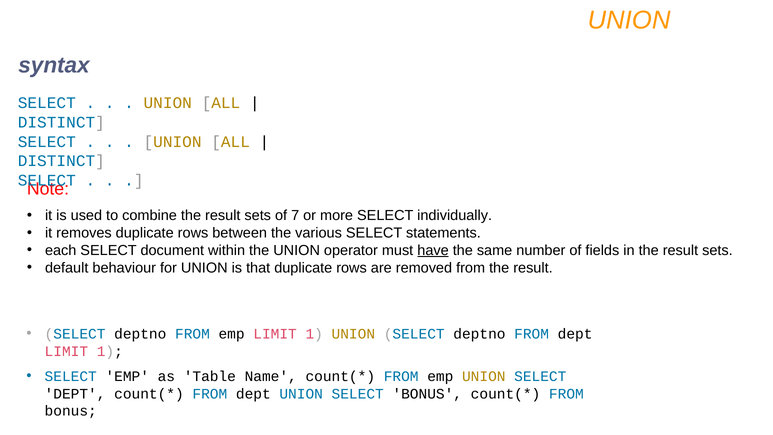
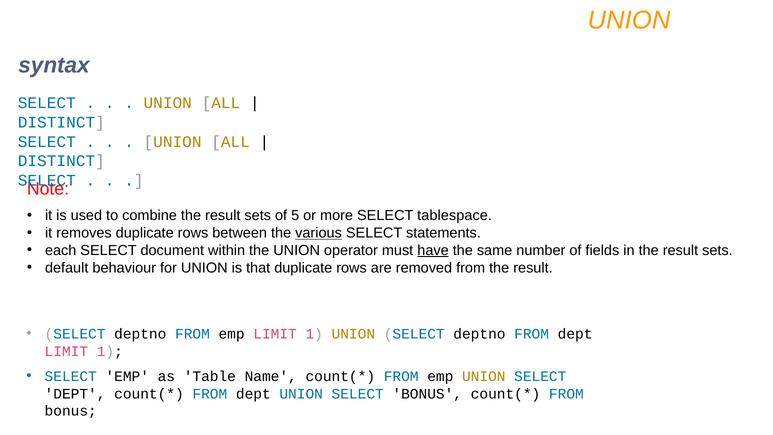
7: 7 -> 5
individually: individually -> tablespace
various underline: none -> present
